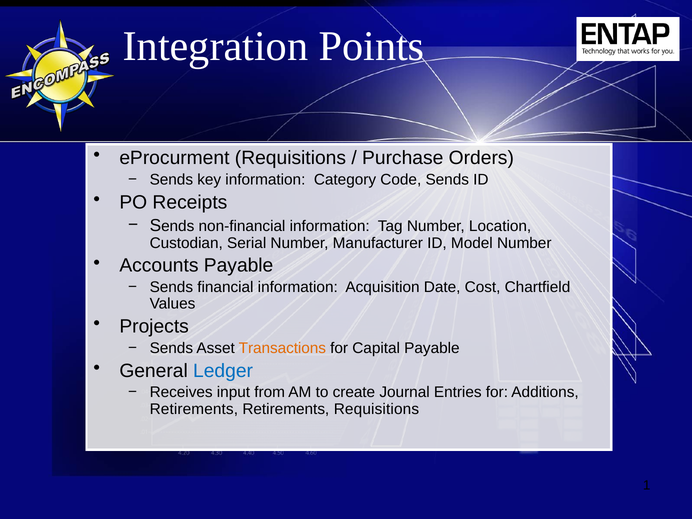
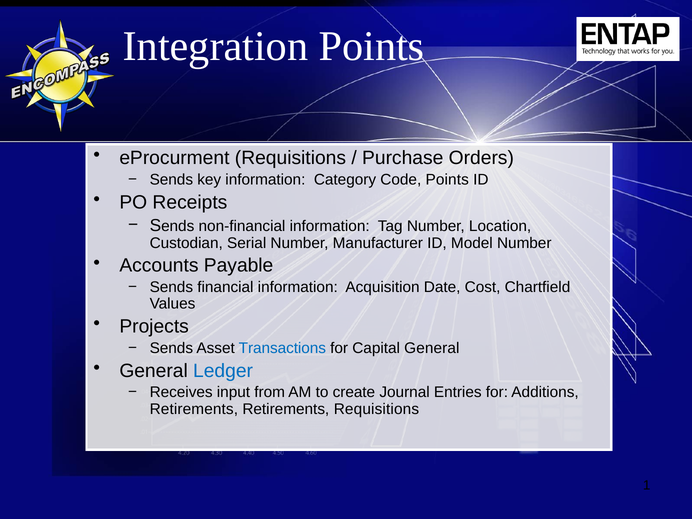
Code Sends: Sends -> Points
Transactions colour: orange -> blue
Capital Payable: Payable -> General
